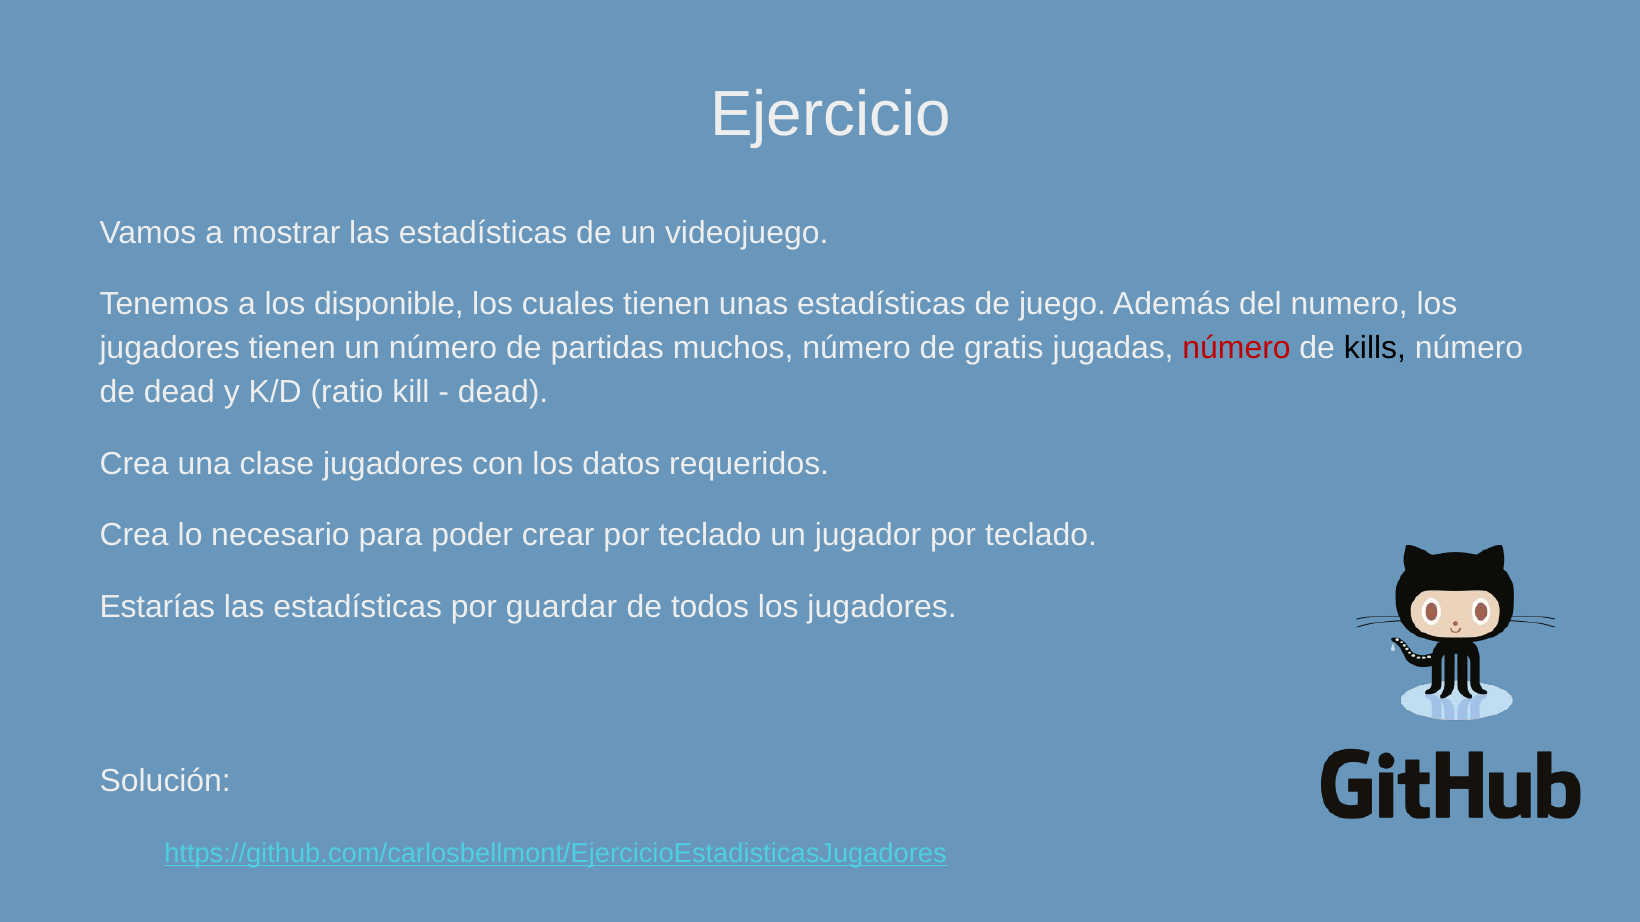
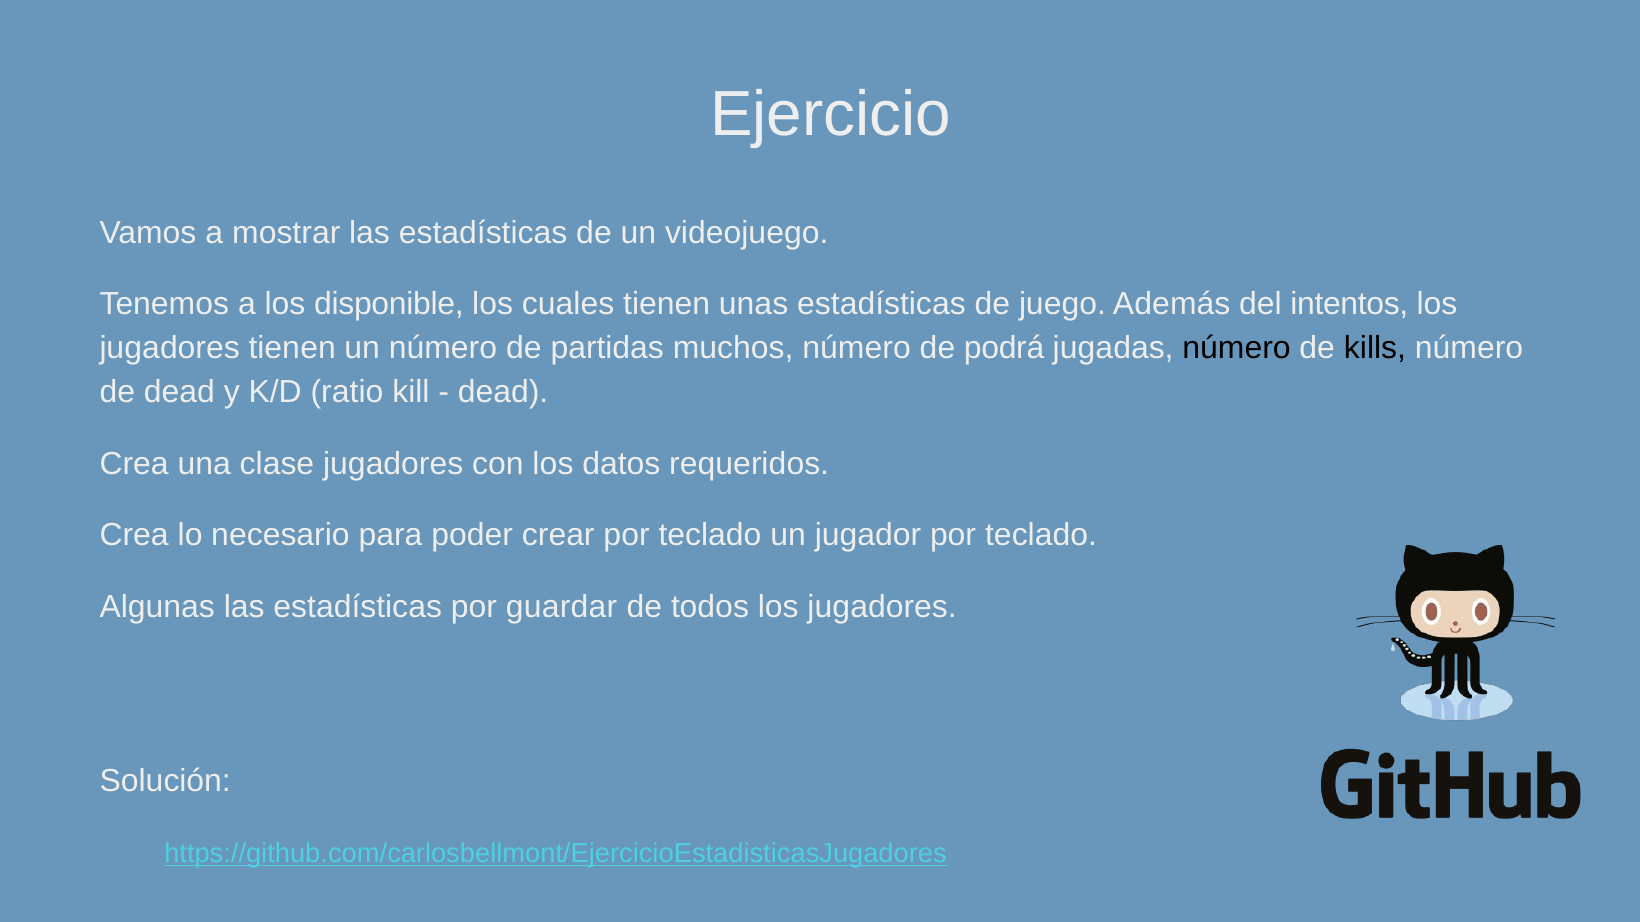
numero: numero -> intentos
gratis: gratis -> podrá
número at (1237, 349) colour: red -> black
Estarías: Estarías -> Algunas
